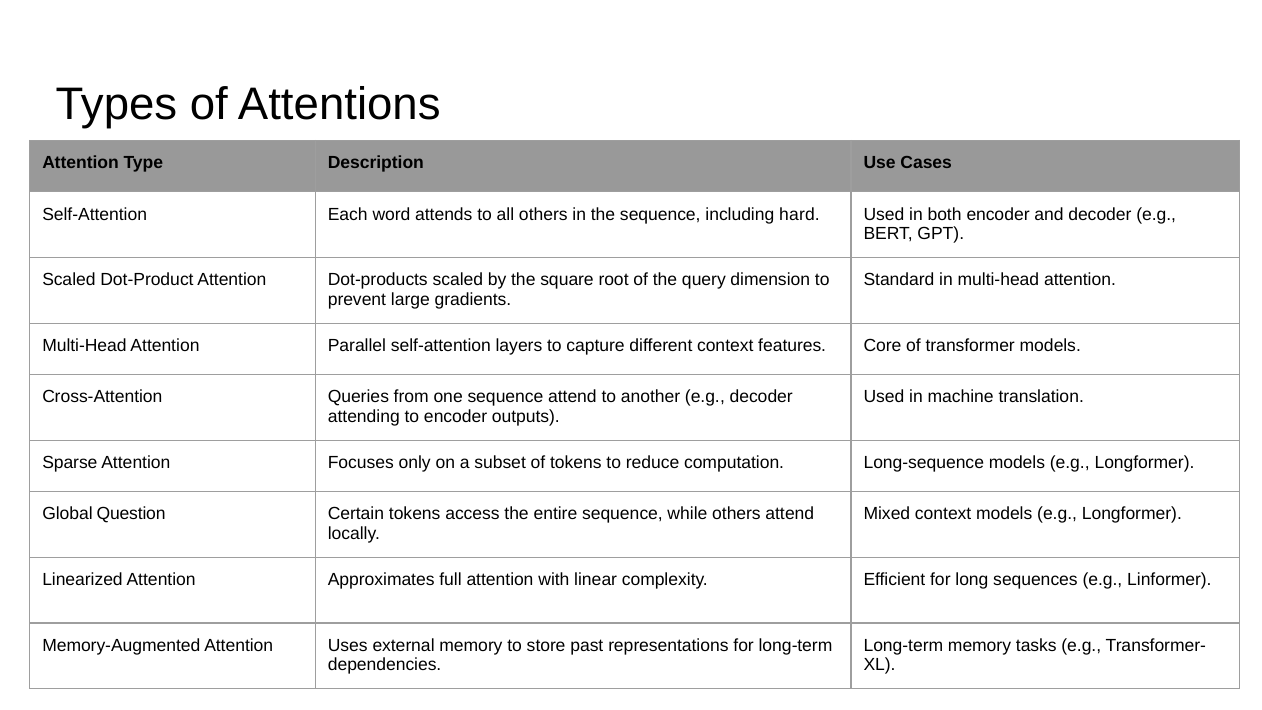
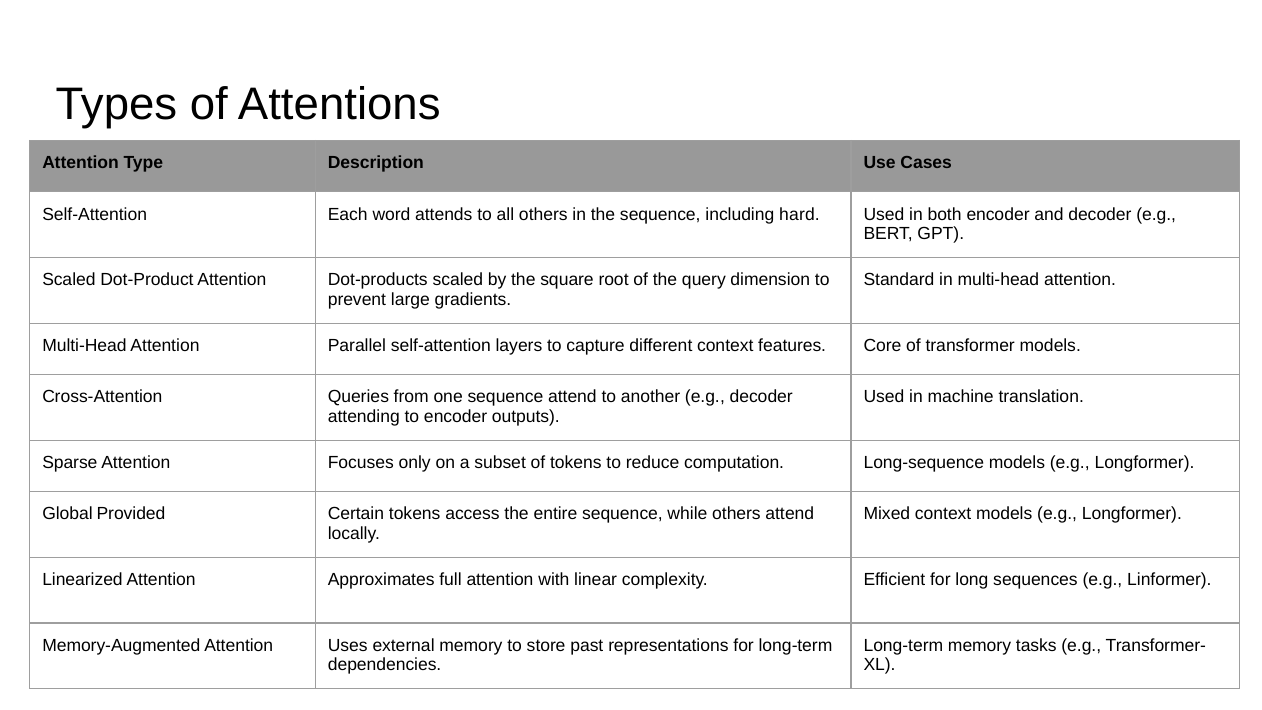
Question: Question -> Provided
